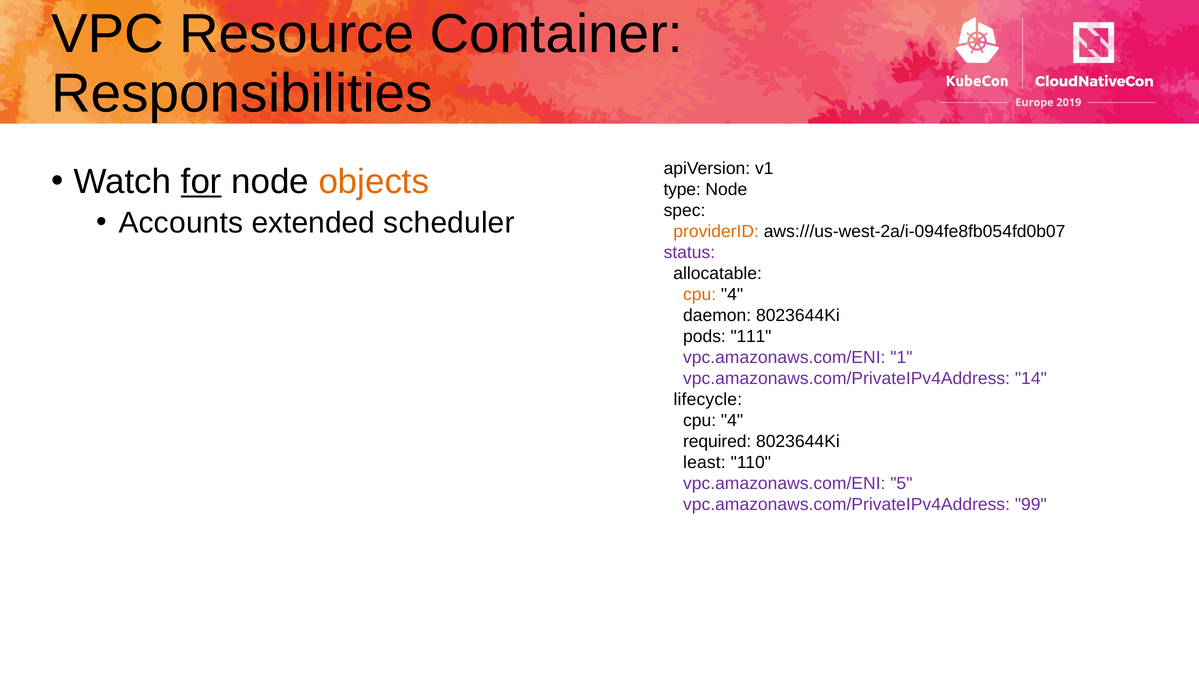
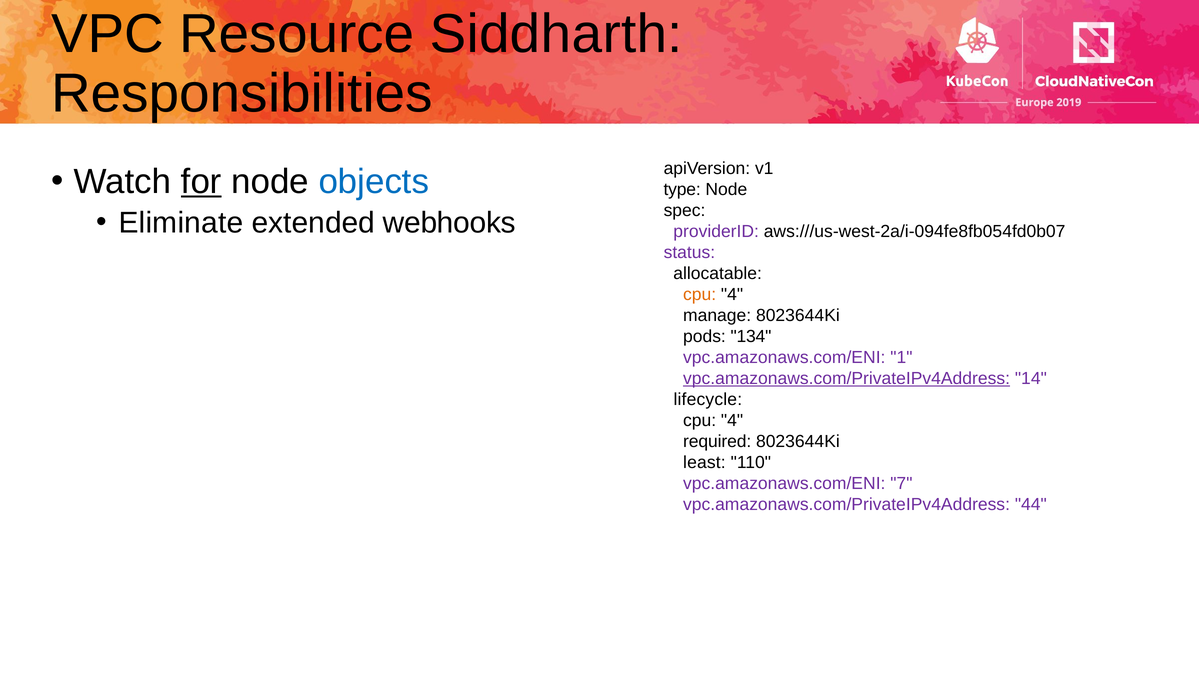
Container: Container -> Siddharth
objects colour: orange -> blue
Accounts: Accounts -> Eliminate
scheduler: scheduler -> webhooks
providerID colour: orange -> purple
daemon: daemon -> manage
111: 111 -> 134
vpc.amazonaws.com/PrivateIPv4Address at (847, 379) underline: none -> present
5: 5 -> 7
99: 99 -> 44
